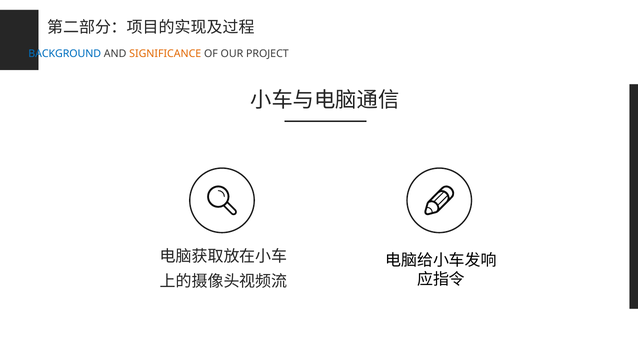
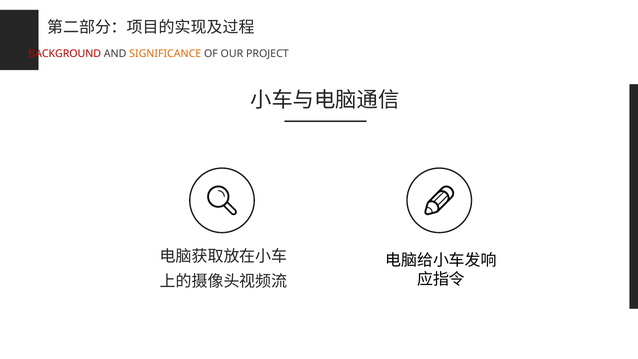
BACKGROUND colour: blue -> red
